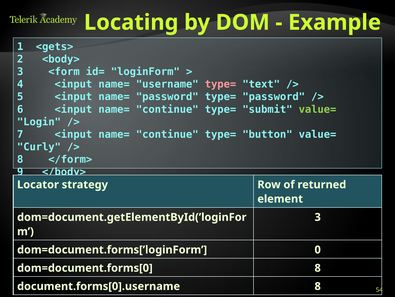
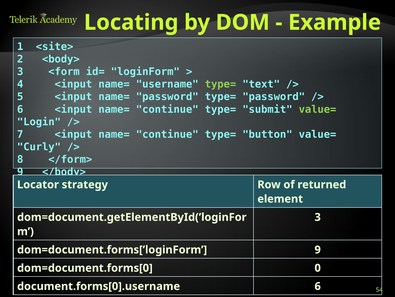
<gets>: <gets> -> <site>
type= at (220, 84) colour: pink -> light green
dom=document.forms[’loginForm 0: 0 -> 9
dom=document.forms[0 8: 8 -> 0
document.forms[0].username 8: 8 -> 6
